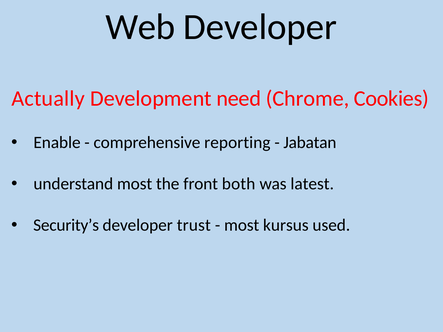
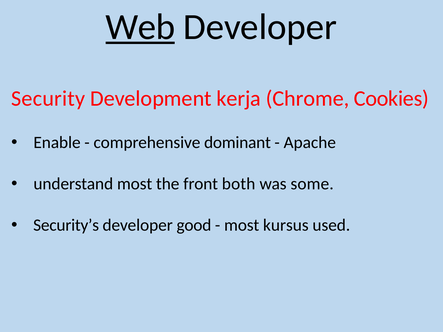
Web underline: none -> present
Actually: Actually -> Security
need: need -> kerja
reporting: reporting -> dominant
Jabatan: Jabatan -> Apache
latest: latest -> some
trust: trust -> good
